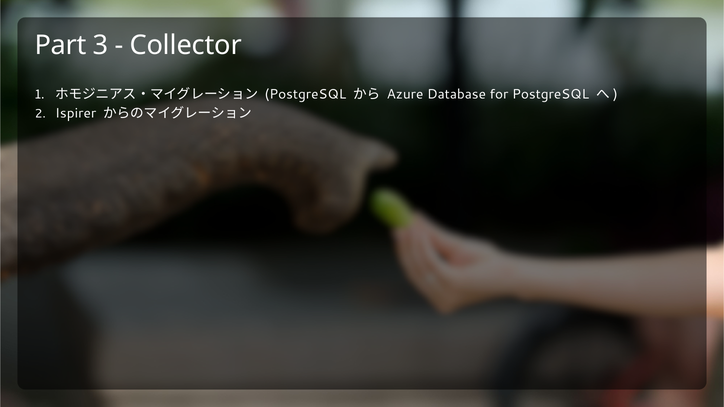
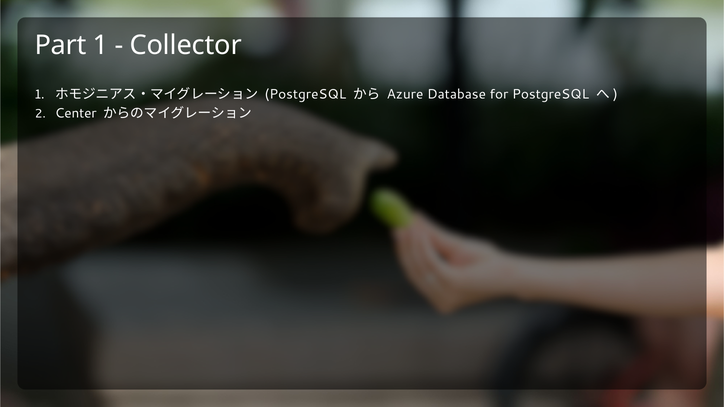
Part 3: 3 -> 1
Ispirer: Ispirer -> Center
